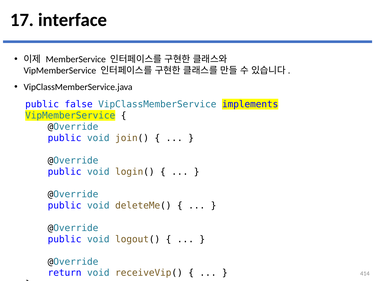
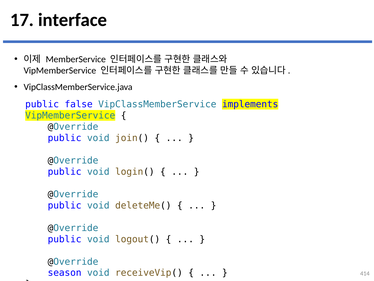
return: return -> season
